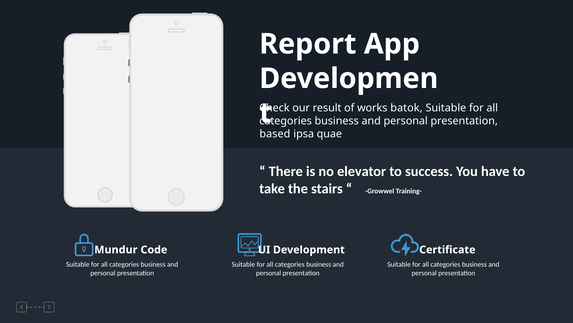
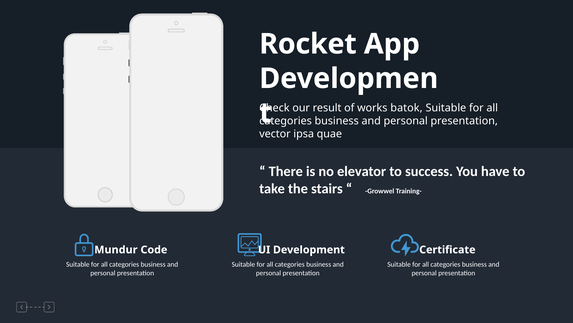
Report: Report -> Rocket
based: based -> vector
